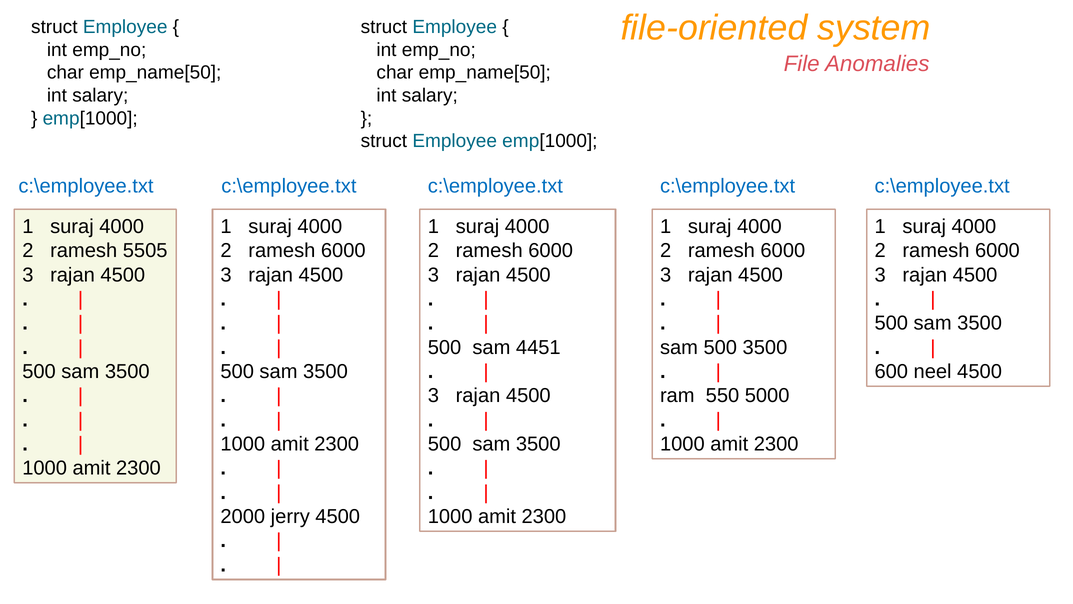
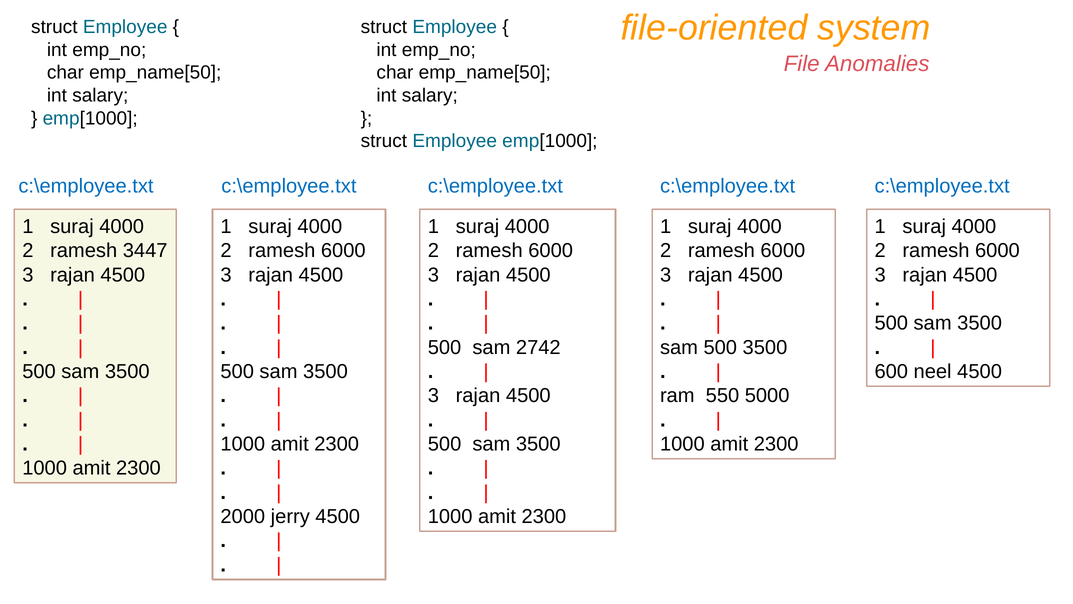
5505: 5505 -> 3447
4451: 4451 -> 2742
